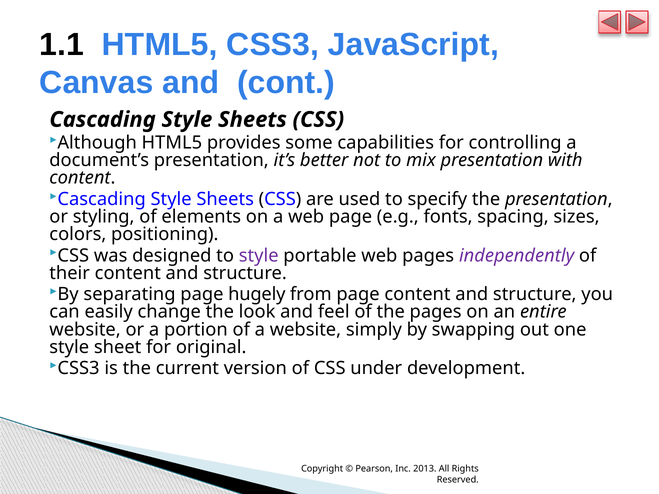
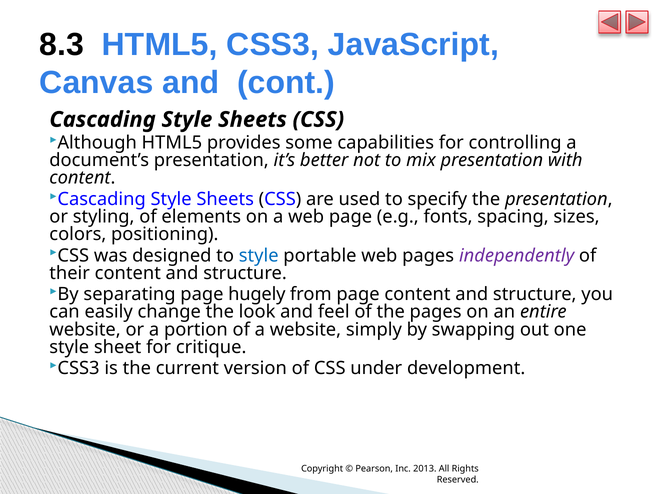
1.1: 1.1 -> 8.3
style at (259, 256) colour: purple -> blue
original: original -> critique
